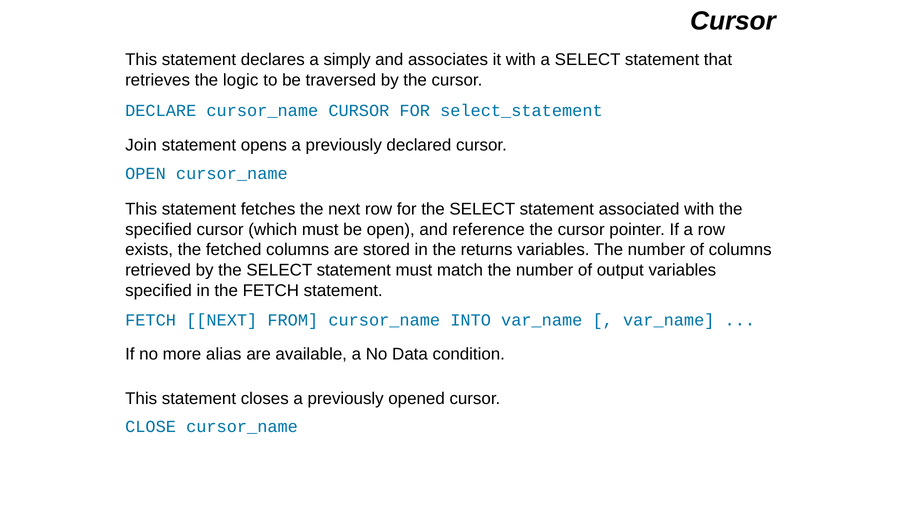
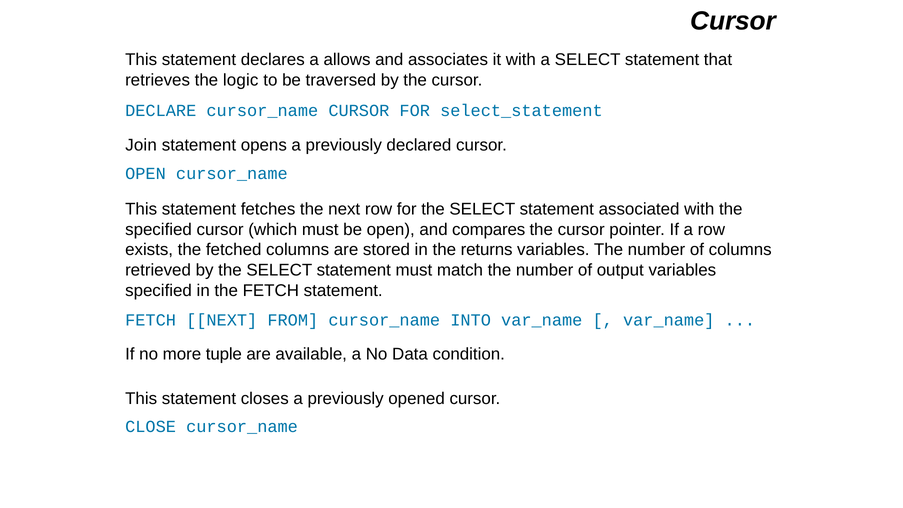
simply: simply -> allows
reference: reference -> compares
alias: alias -> tuple
